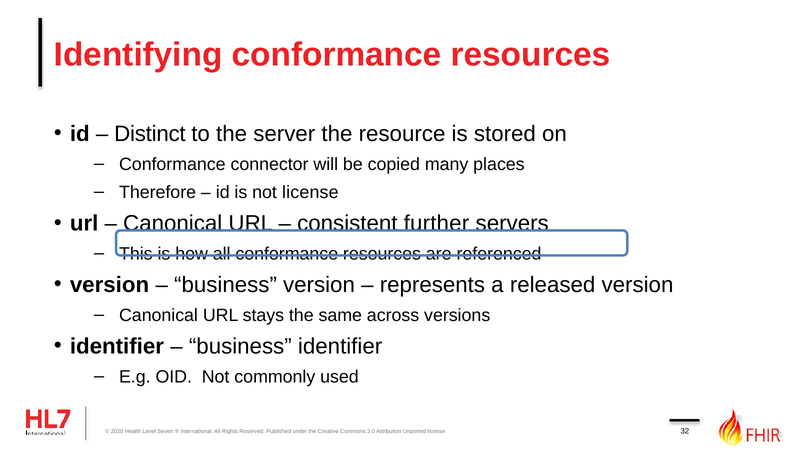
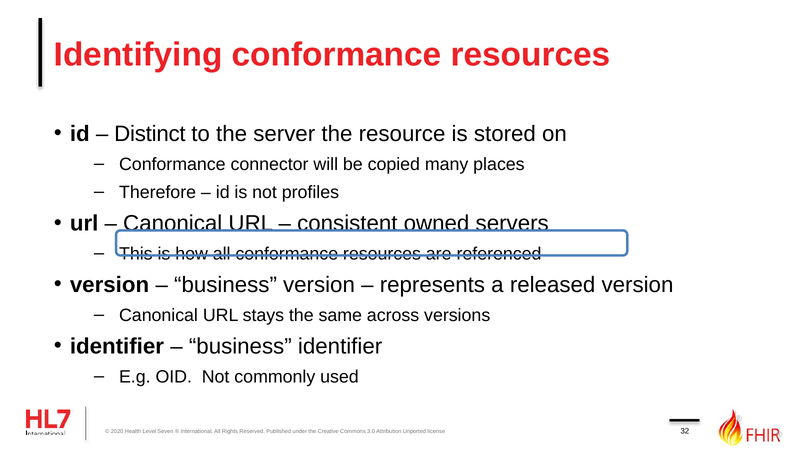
not license: license -> profiles
further: further -> owned
